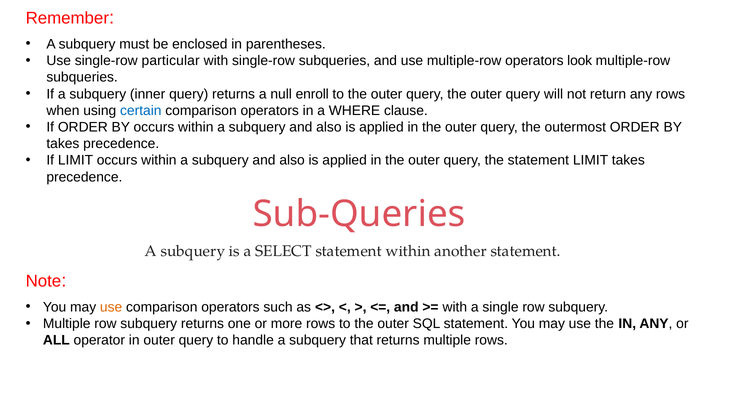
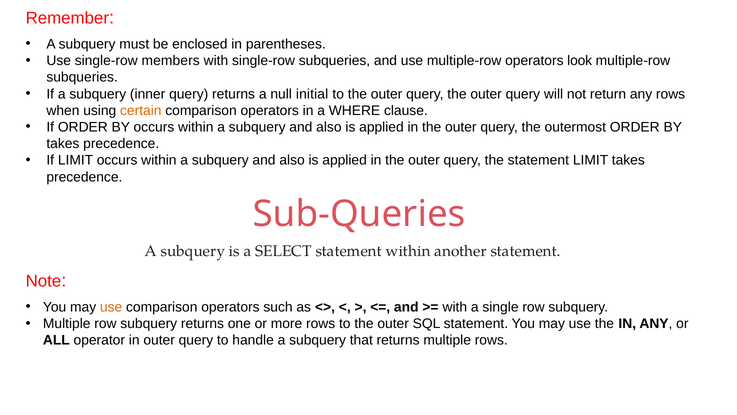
particular: particular -> members
enroll: enroll -> initial
certain colour: blue -> orange
